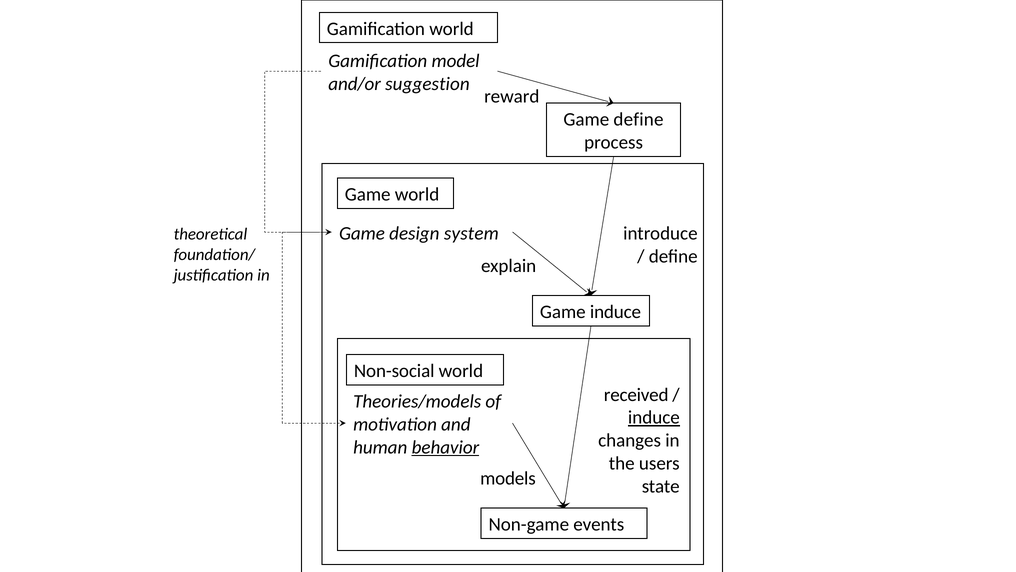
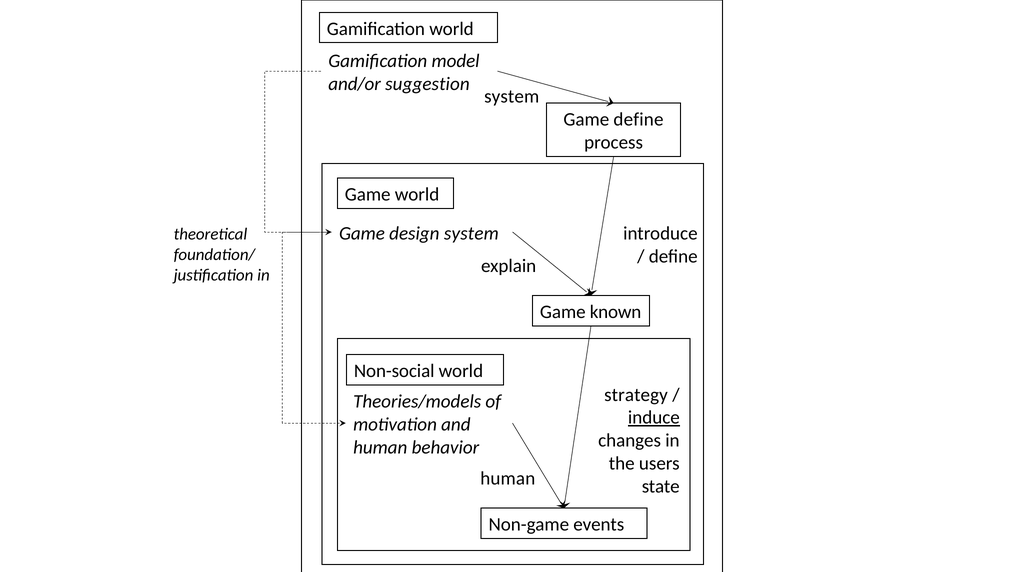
reward at (512, 96): reward -> system
Game induce: induce -> known
received: received -> strategy
behavior underline: present -> none
models at (508, 478): models -> human
